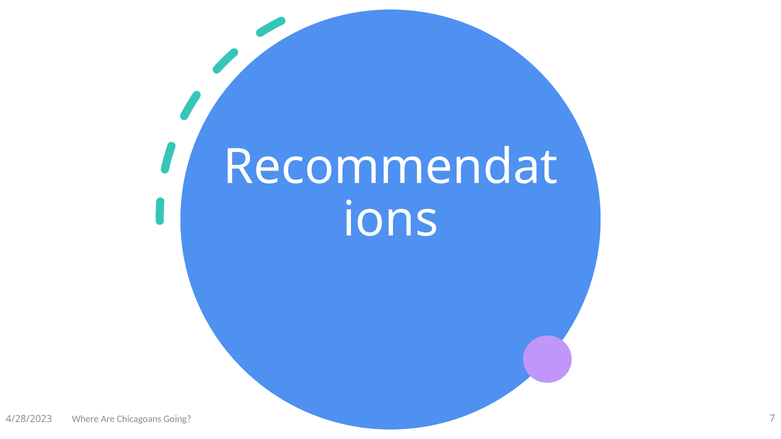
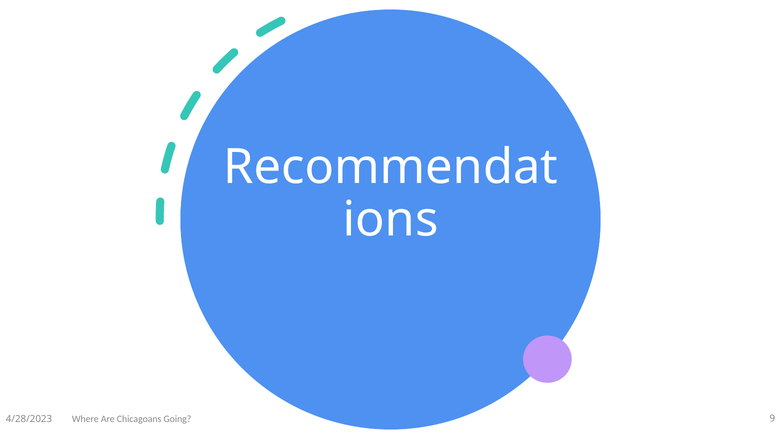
7: 7 -> 9
